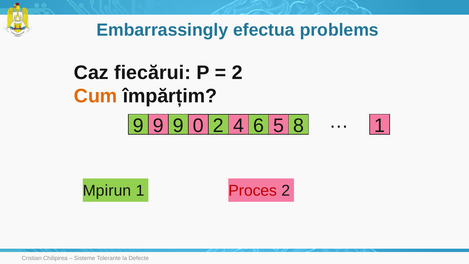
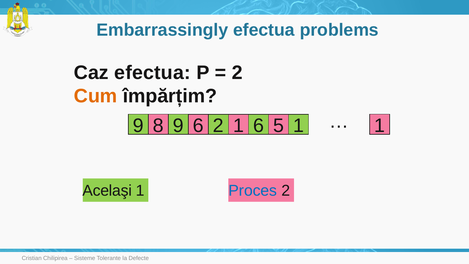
Caz fiecărui: fiecărui -> efectua
9 at (158, 126): 9 -> 8
9 0: 0 -> 6
2 4: 4 -> 1
5 8: 8 -> 1
Mpirun: Mpirun -> Acelaşi
Proces colour: red -> blue
